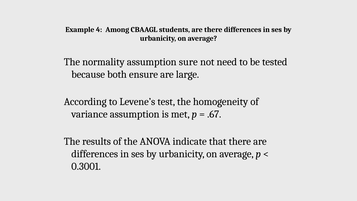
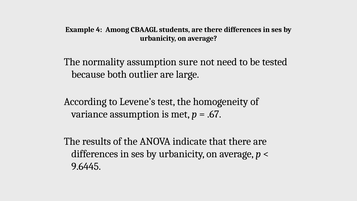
ensure: ensure -> outlier
0.3001: 0.3001 -> 9.6445
